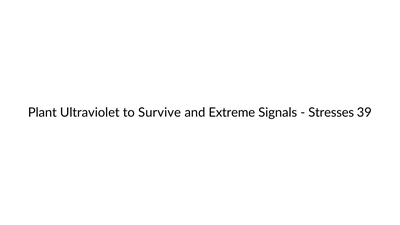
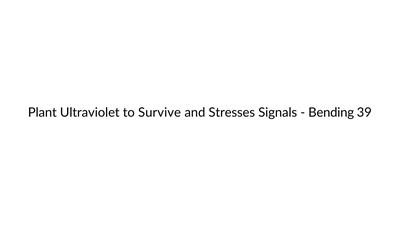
Extreme: Extreme -> Stresses
Stresses: Stresses -> Bending
